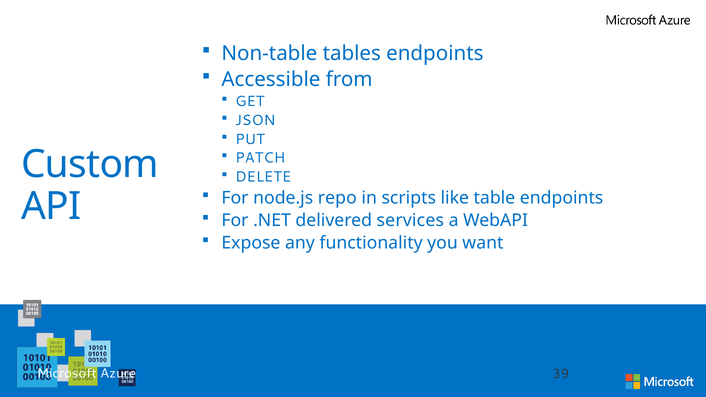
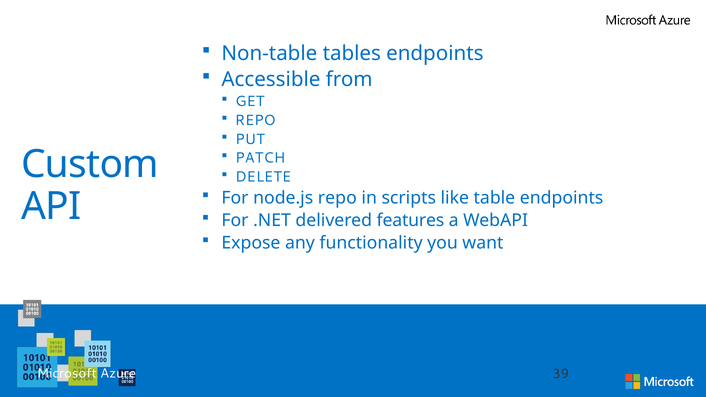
JSON at (255, 120): JSON -> REPO
services: services -> features
